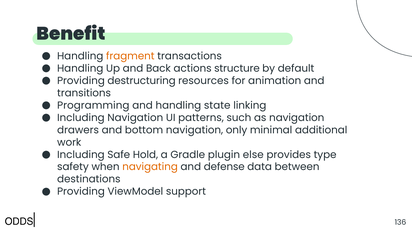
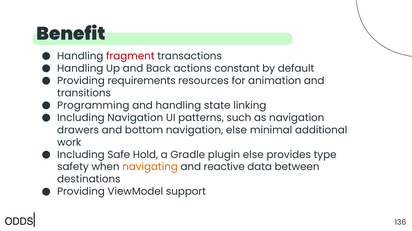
fragment colour: orange -> red
structure: structure -> constant
destructuring: destructuring -> requirements
navigation only: only -> else
defense: defense -> reactive
